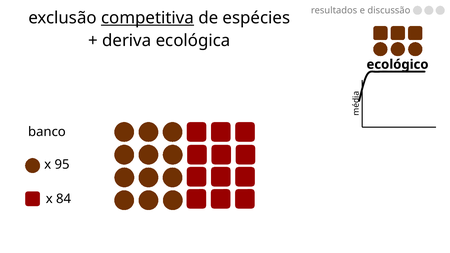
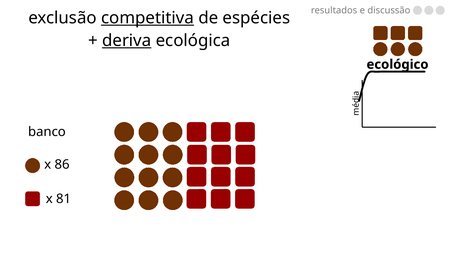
deriva underline: none -> present
95: 95 -> 86
84: 84 -> 81
